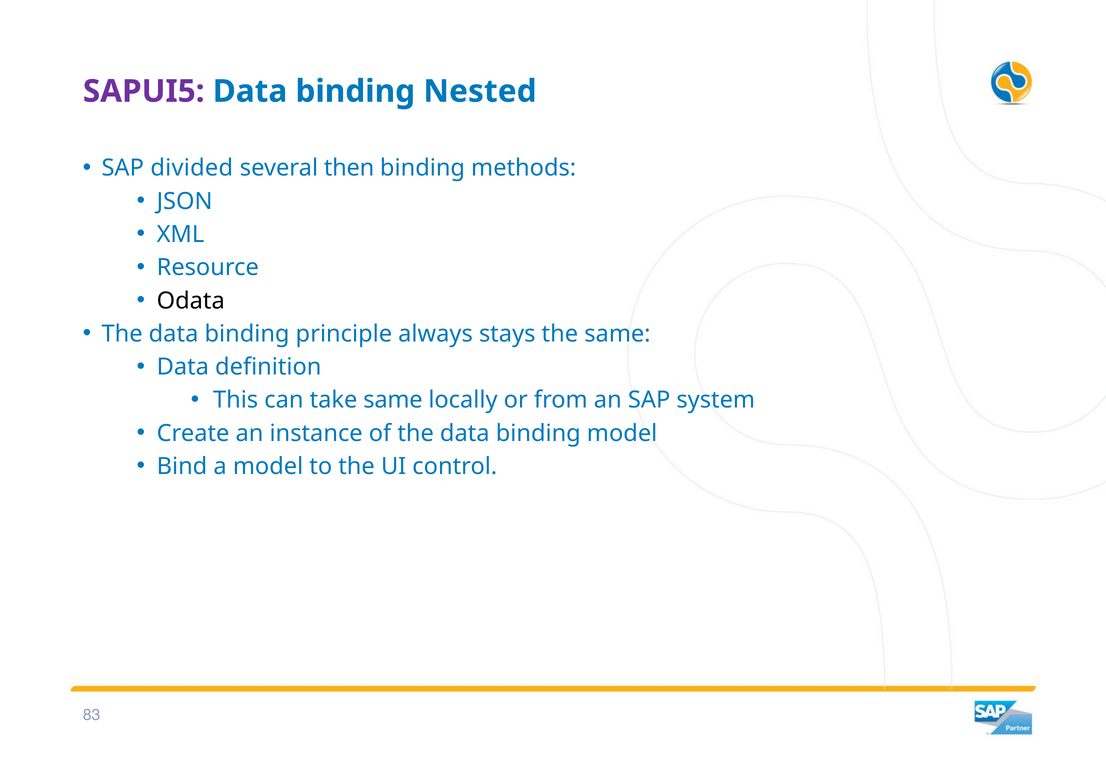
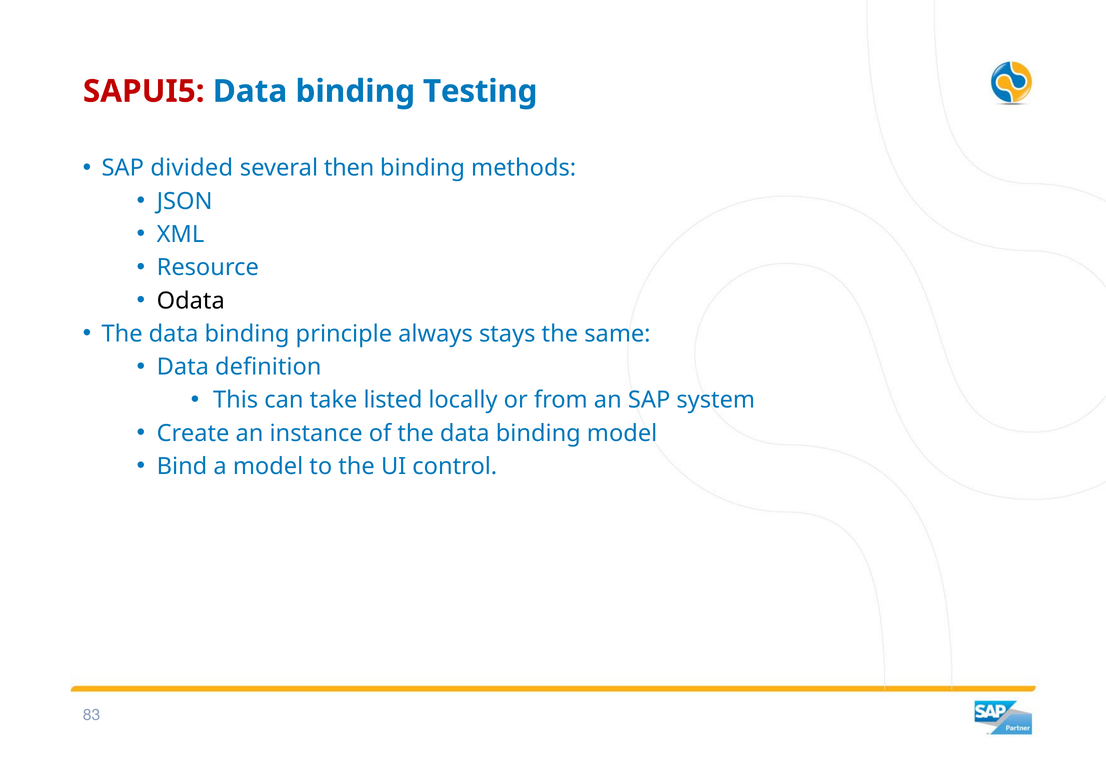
SAPUI5 colour: purple -> red
Nested: Nested -> Testing
take same: same -> listed
